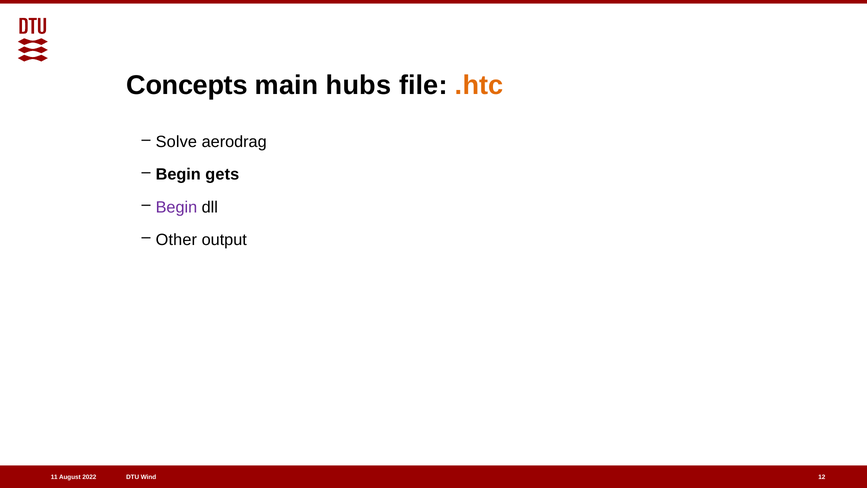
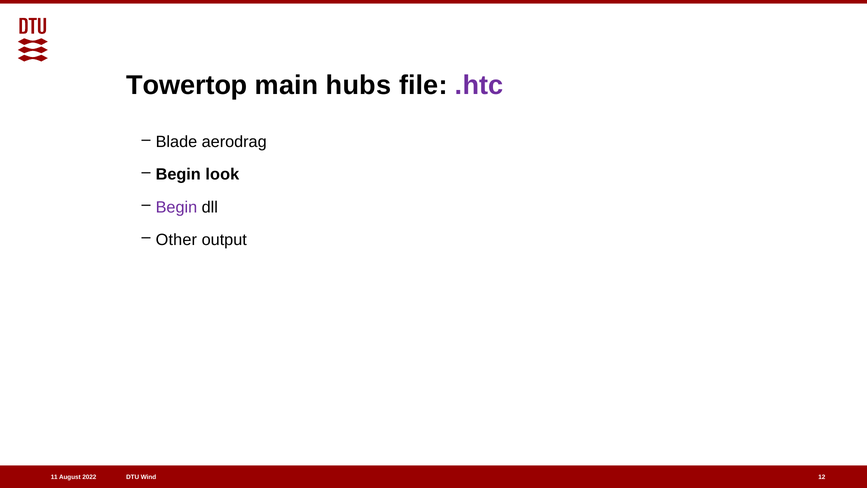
Concepts: Concepts -> Towertop
.htc colour: orange -> purple
Solve: Solve -> Blade
gets: gets -> look
